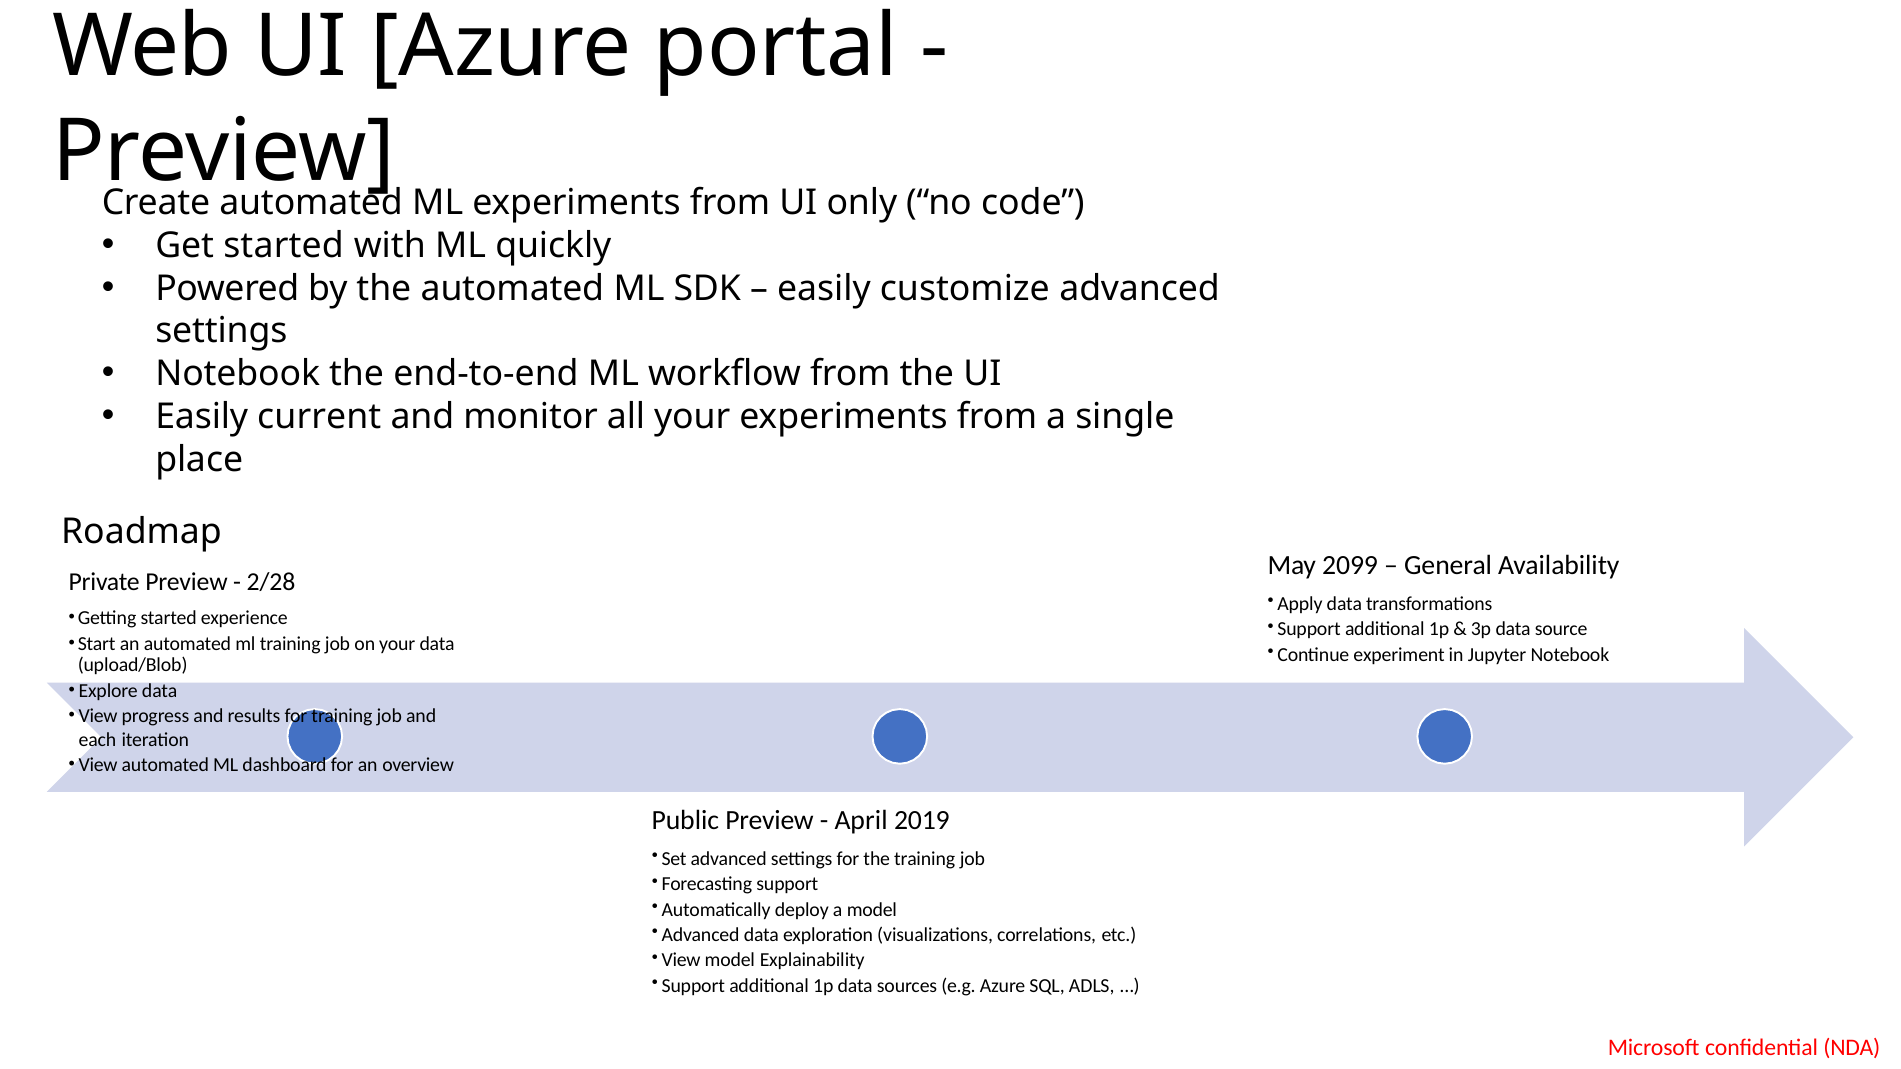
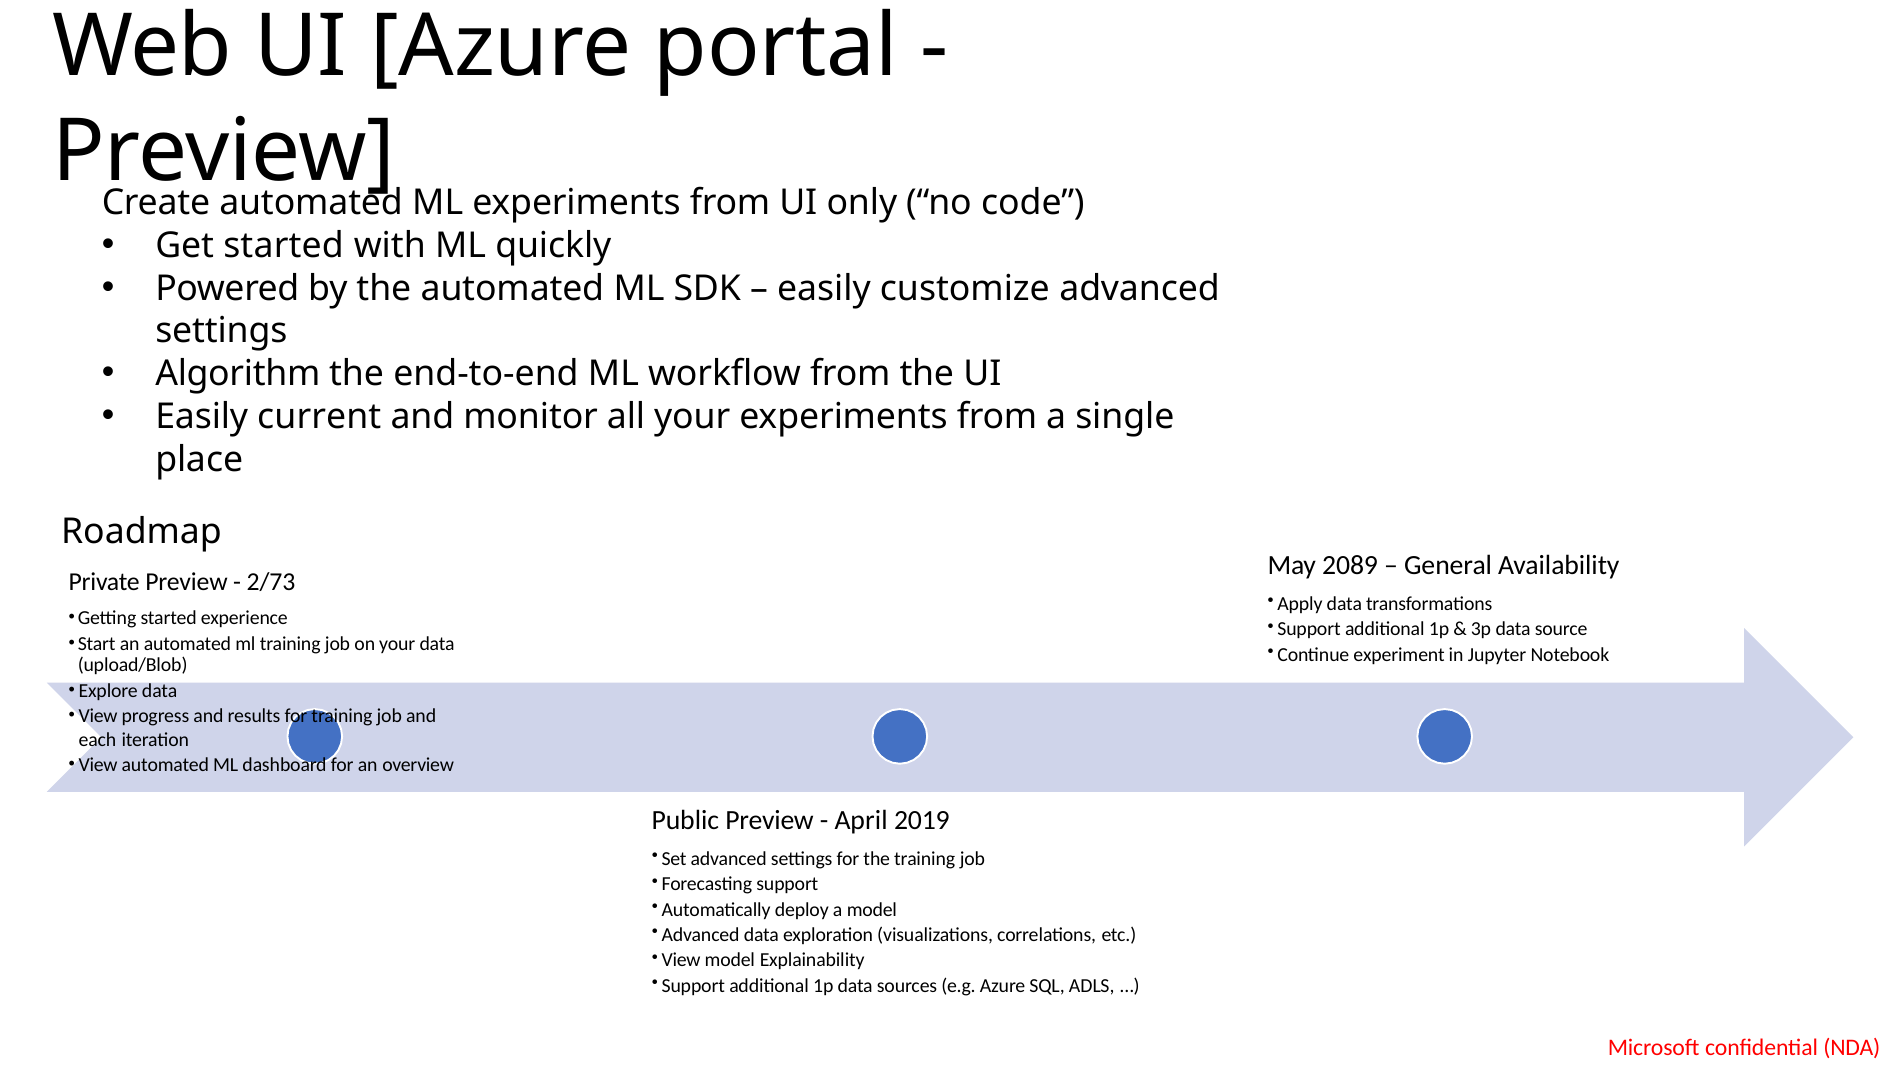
Notebook at (238, 374): Notebook -> Algorithm
2099: 2099 -> 2089
2/28: 2/28 -> 2/73
